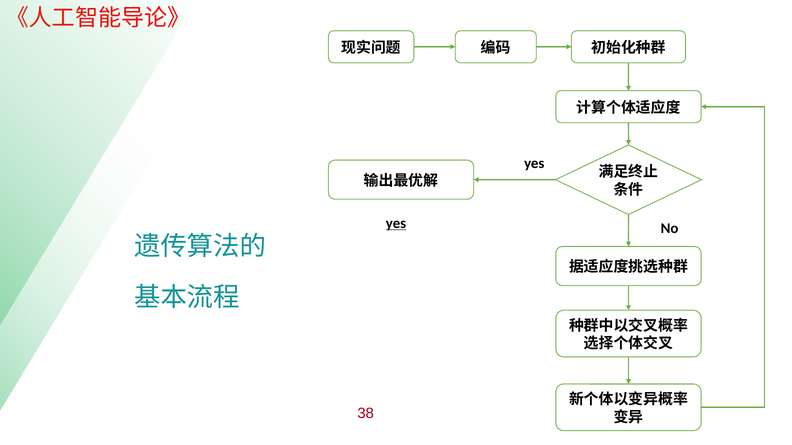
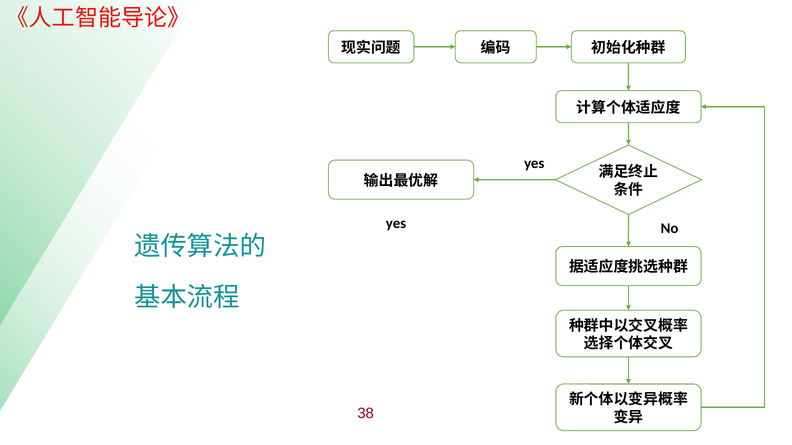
yes at (396, 224) underline: present -> none
